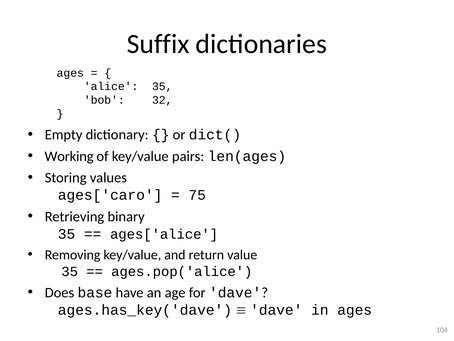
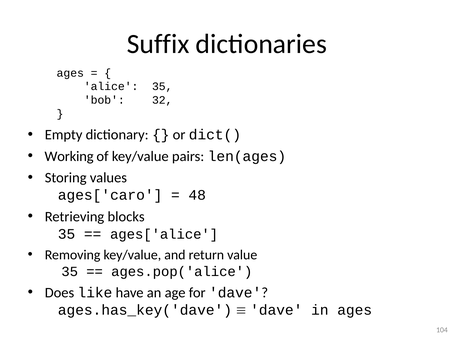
75: 75 -> 48
binary: binary -> blocks
base: base -> like
